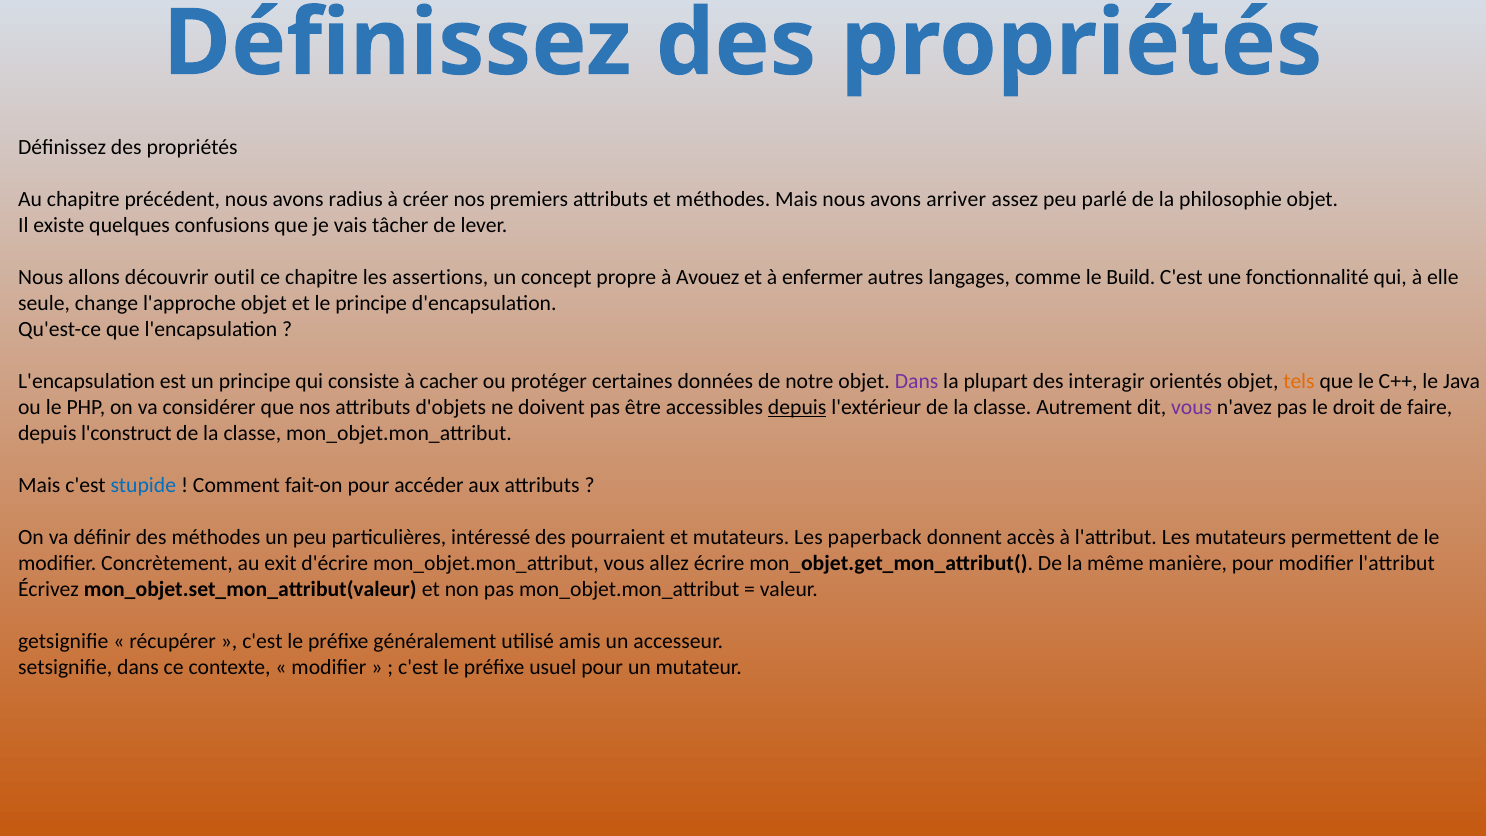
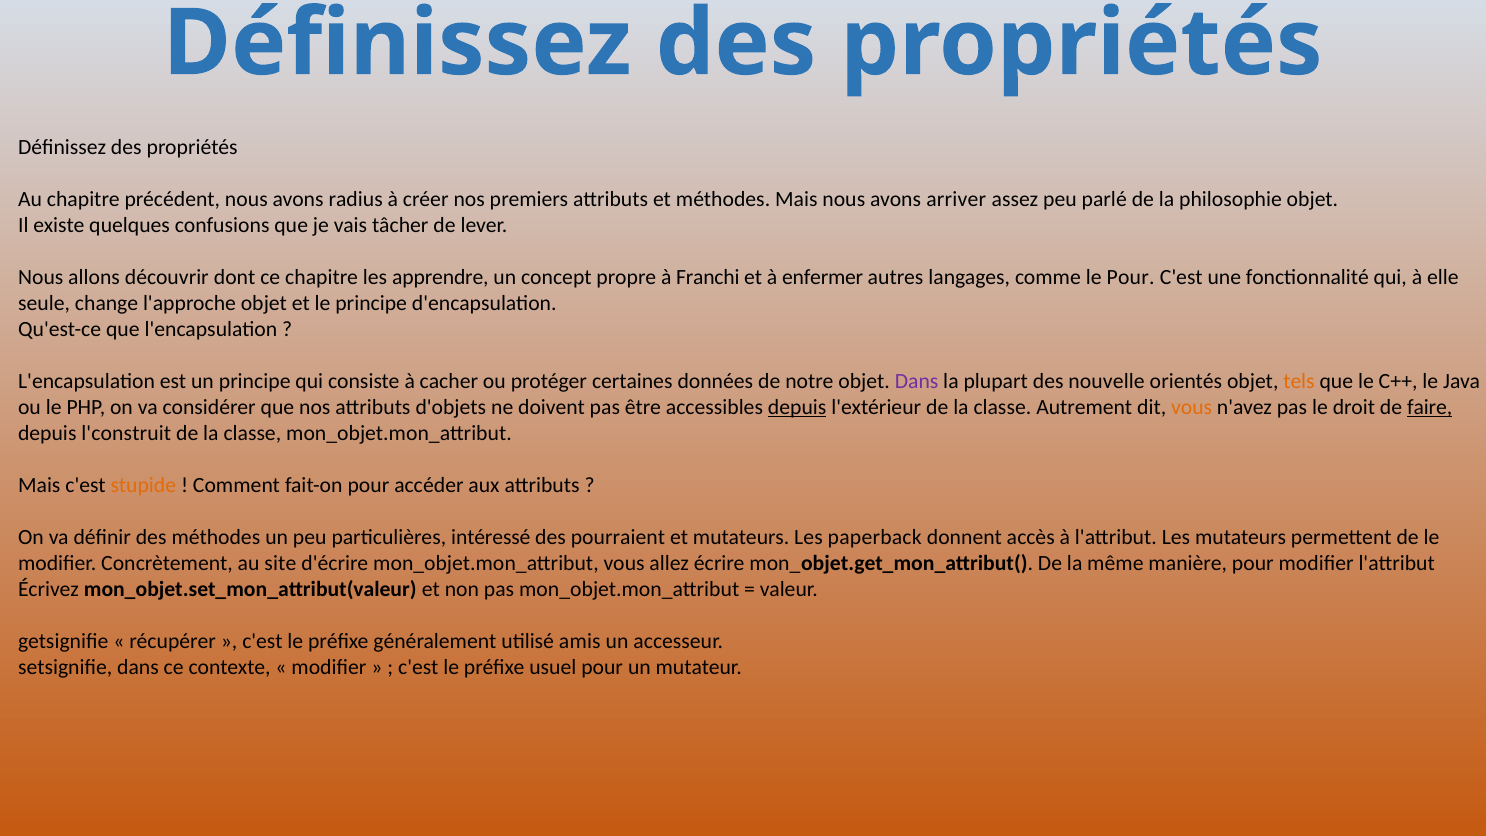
outil: outil -> dont
assertions: assertions -> apprendre
Avouez: Avouez -> Franchi
le Build: Build -> Pour
interagir: interagir -> nouvelle
vous at (1192, 407) colour: purple -> orange
faire underline: none -> present
l'construct: l'construct -> l'construit
stupide colour: blue -> orange
exit: exit -> site
